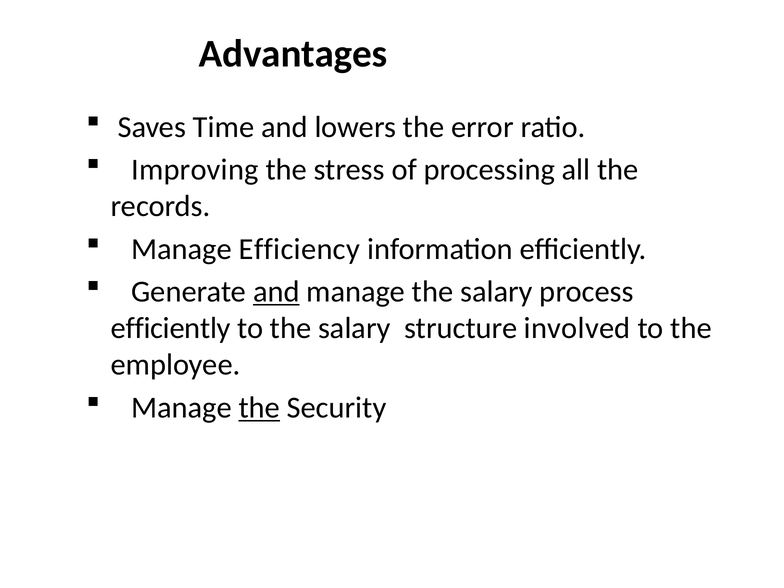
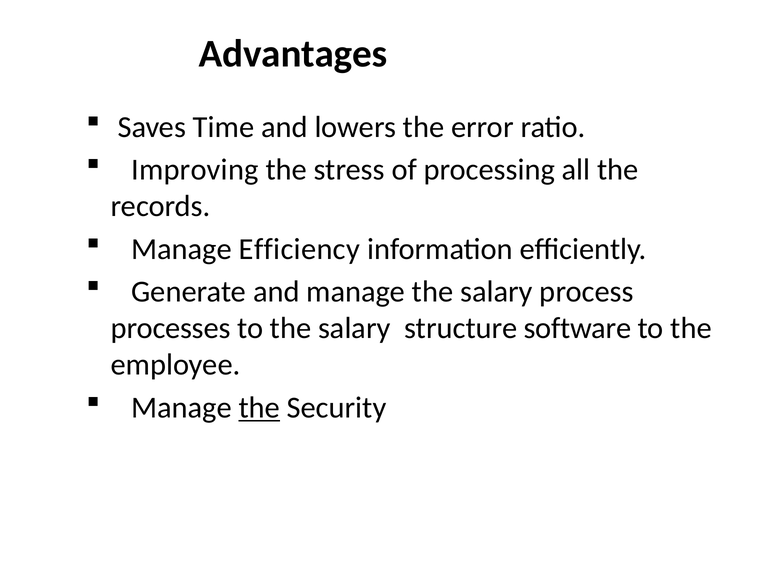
and at (276, 292) underline: present -> none
efficiently at (171, 328): efficiently -> processes
involved: involved -> software
